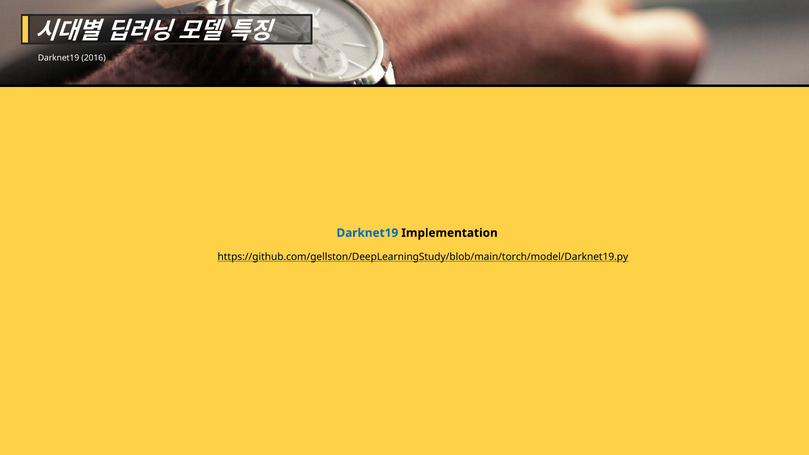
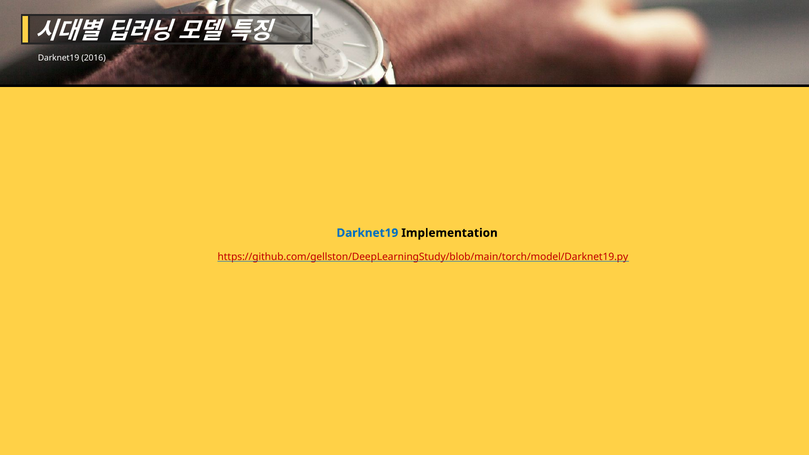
https://github.com/gellston/DeepLearningStudy/blob/main/torch/model/Darknet19.py colour: black -> red
